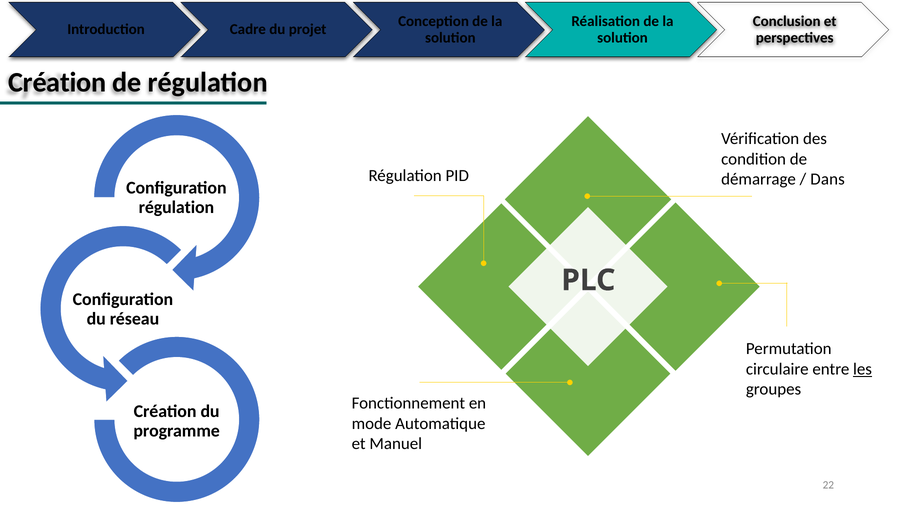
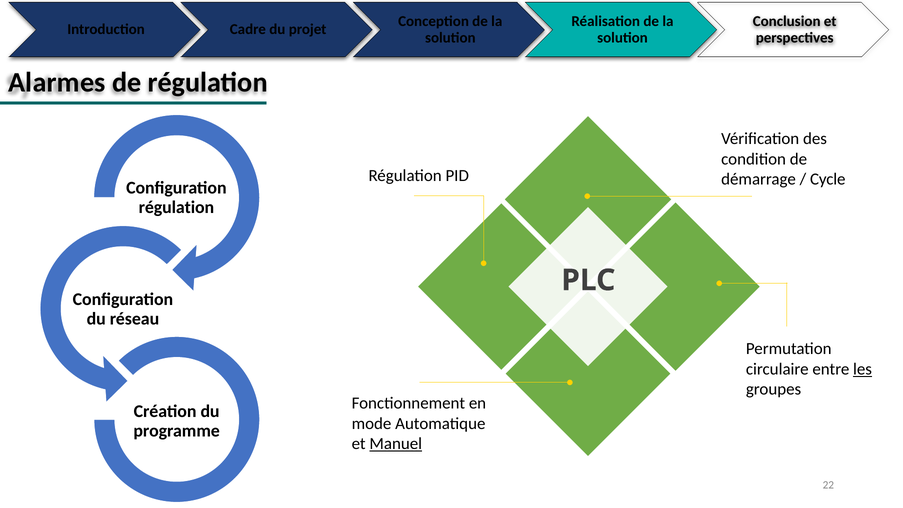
Création at (57, 82): Création -> Alarmes
Dans: Dans -> Cycle
Manuel underline: none -> present
